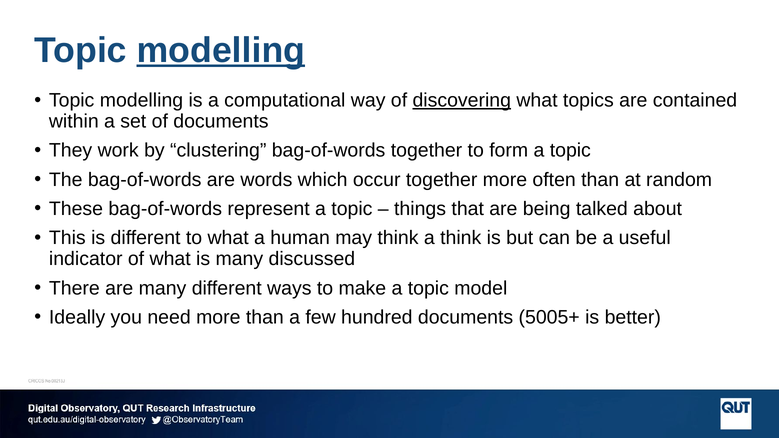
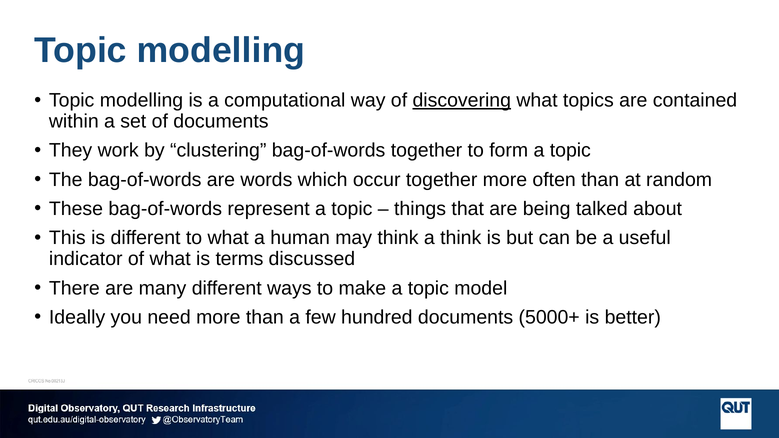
modelling at (221, 50) underline: present -> none
is many: many -> terms
5005+: 5005+ -> 5000+
